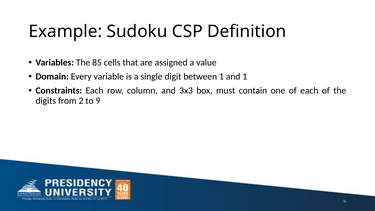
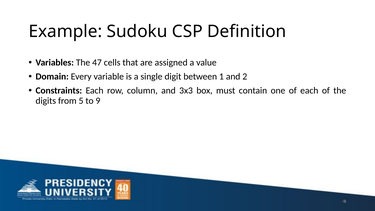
85: 85 -> 47
and 1: 1 -> 2
2: 2 -> 5
